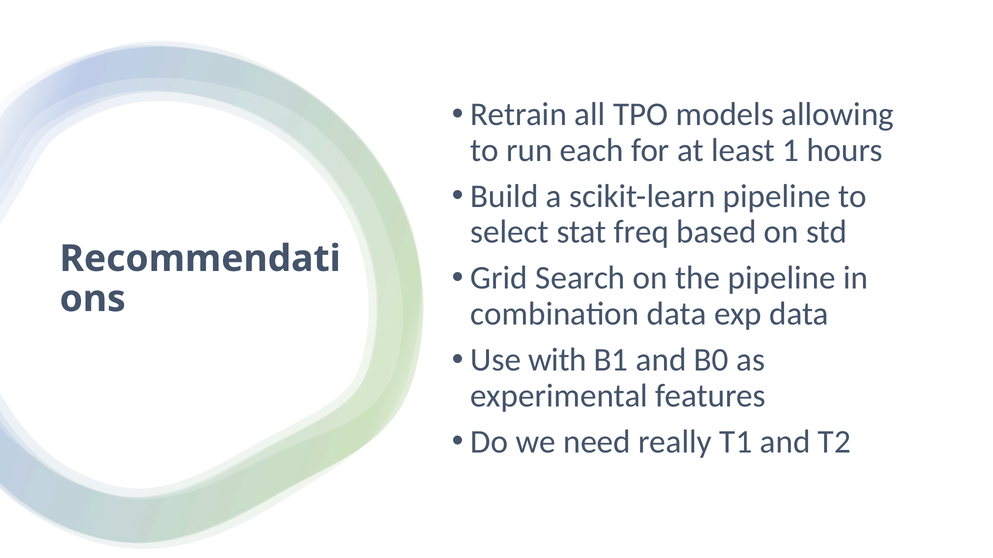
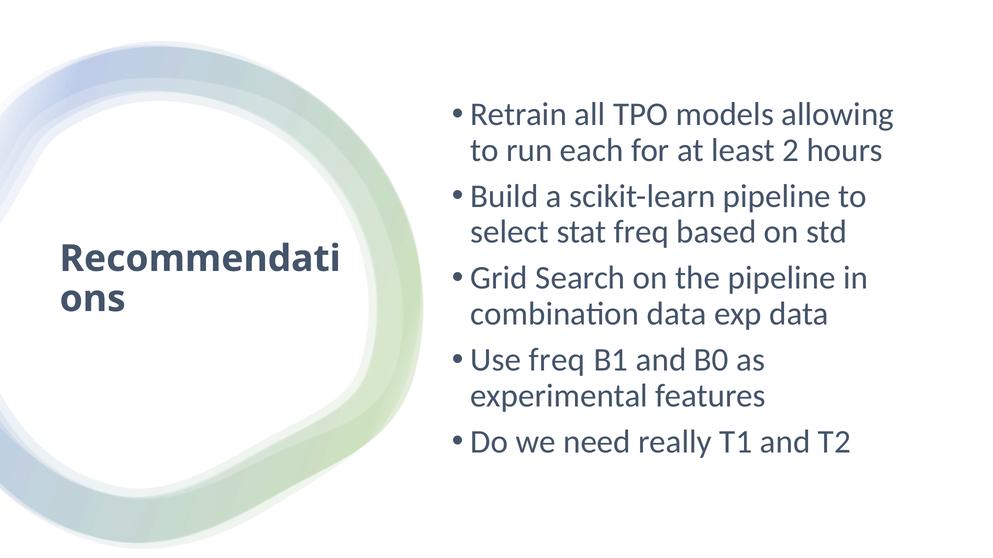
1: 1 -> 2
Use with: with -> freq
